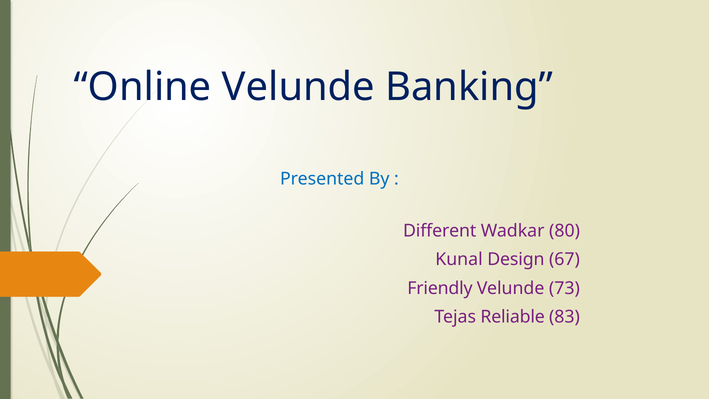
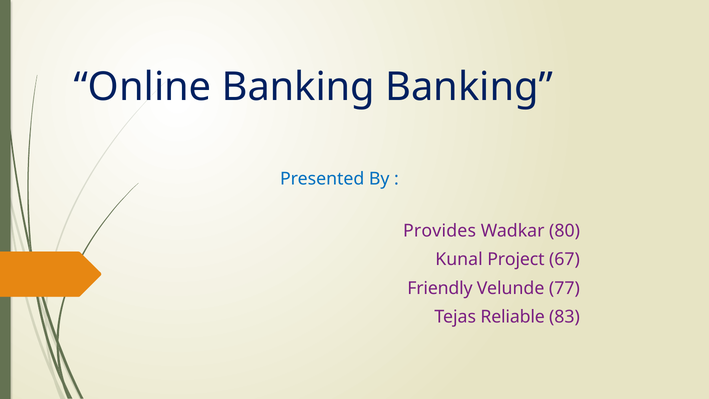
Online Velunde: Velunde -> Banking
Different: Different -> Provides
Design: Design -> Project
73: 73 -> 77
